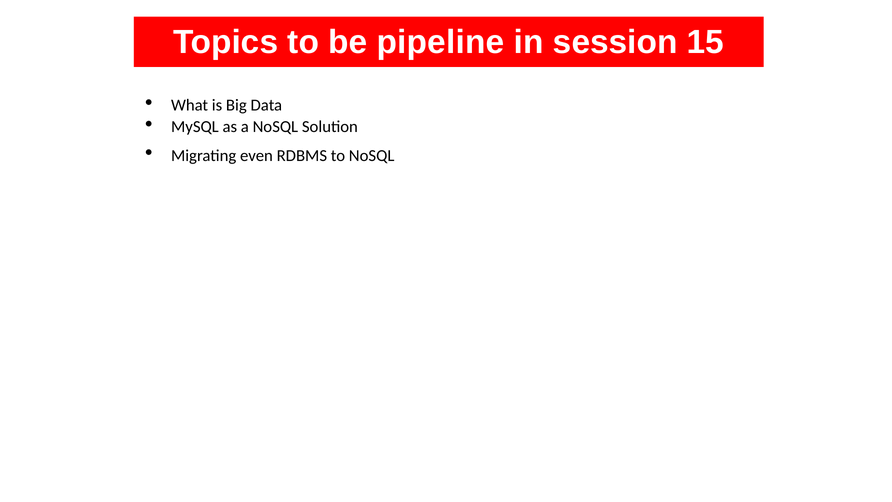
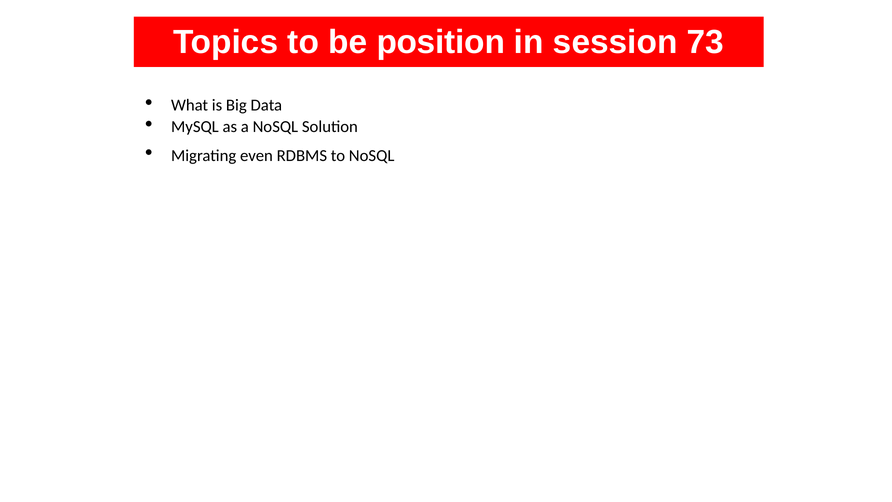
pipeline: pipeline -> position
15: 15 -> 73
